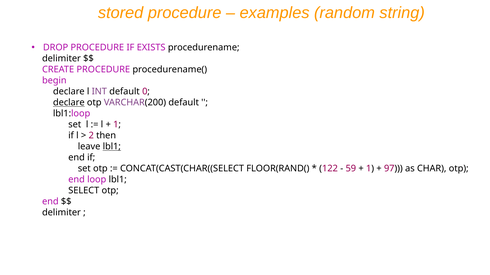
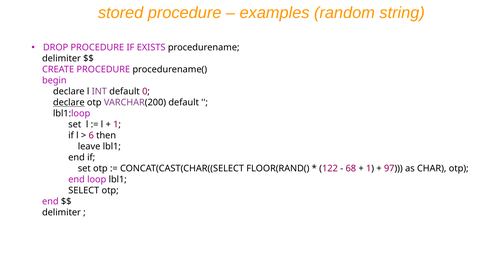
2: 2 -> 6
lbl1 at (112, 147) underline: present -> none
59: 59 -> 68
